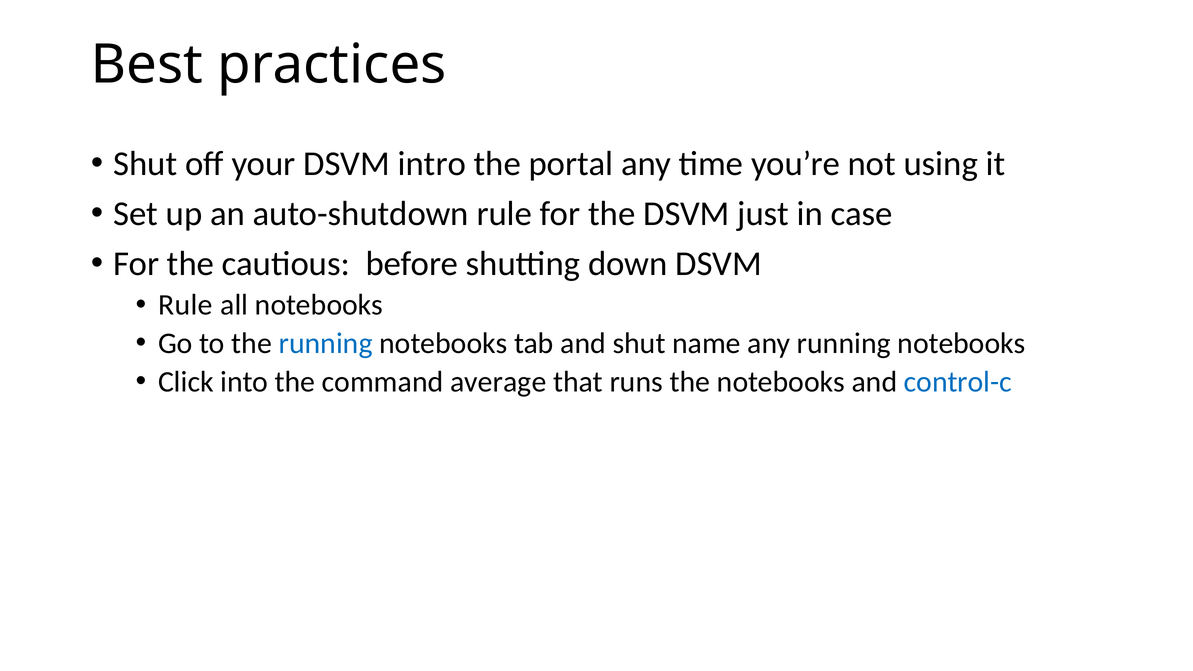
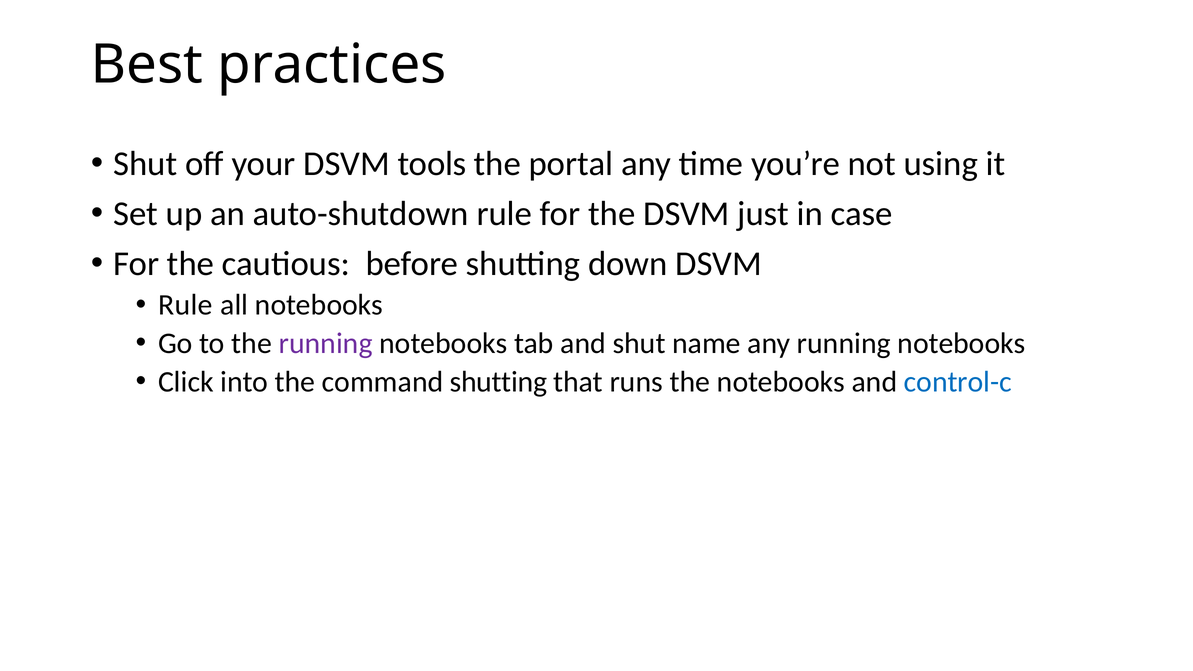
intro: intro -> tools
running at (326, 343) colour: blue -> purple
command average: average -> shutting
